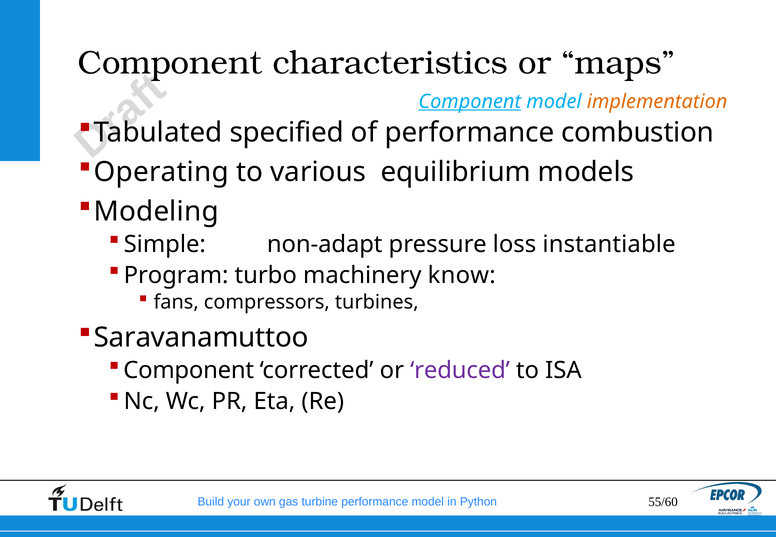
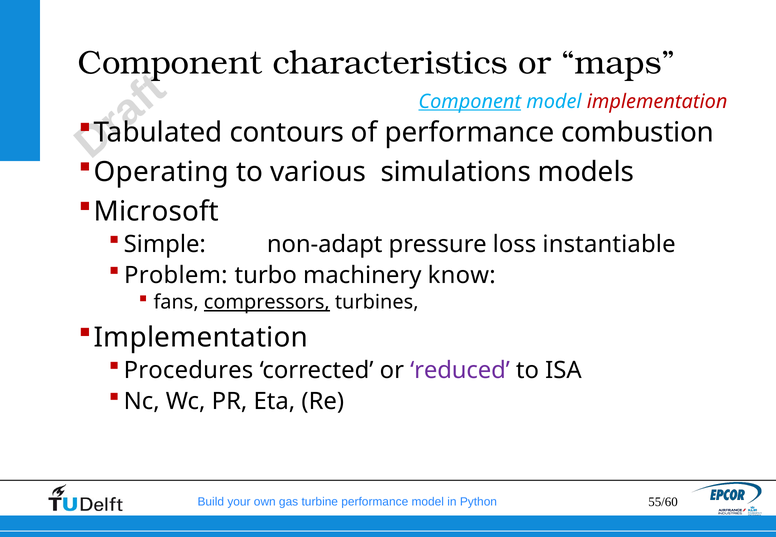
implementation at (657, 102) colour: orange -> red
specified: specified -> contours
equilibrium: equilibrium -> simulations
Modeling: Modeling -> Microsoft
Program: Program -> Problem
compressors underline: none -> present
Saravanamuttoo at (201, 338): Saravanamuttoo -> Implementation
Component at (189, 371): Component -> Procedures
